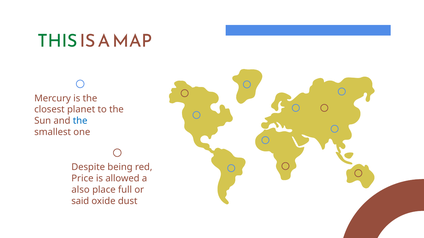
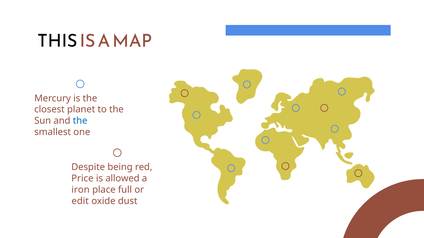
THIS colour: green -> black
also: also -> iron
said: said -> edit
